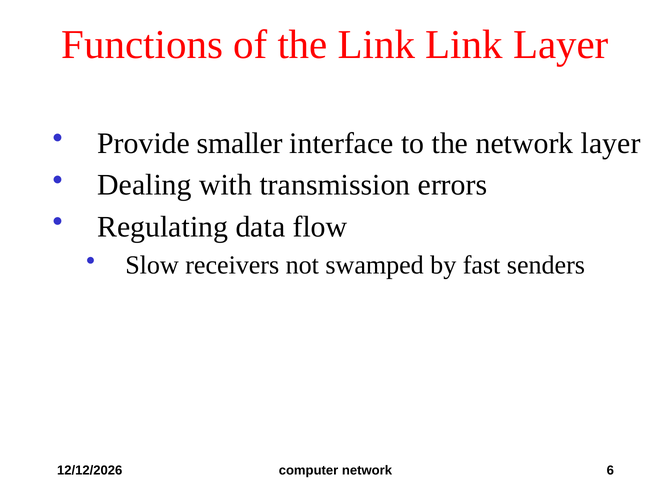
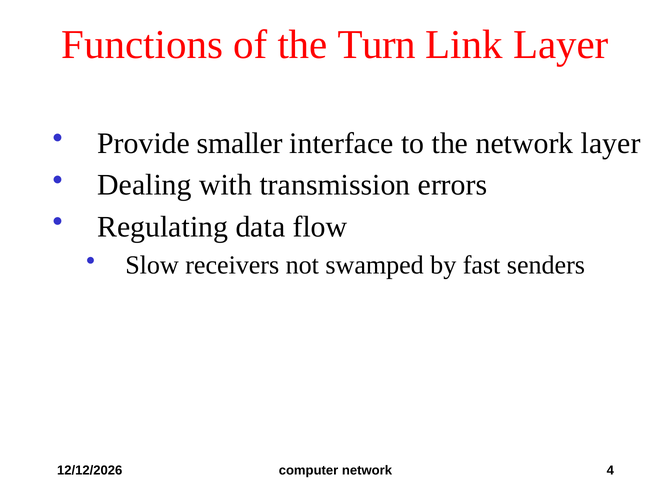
the Link: Link -> Turn
6: 6 -> 4
